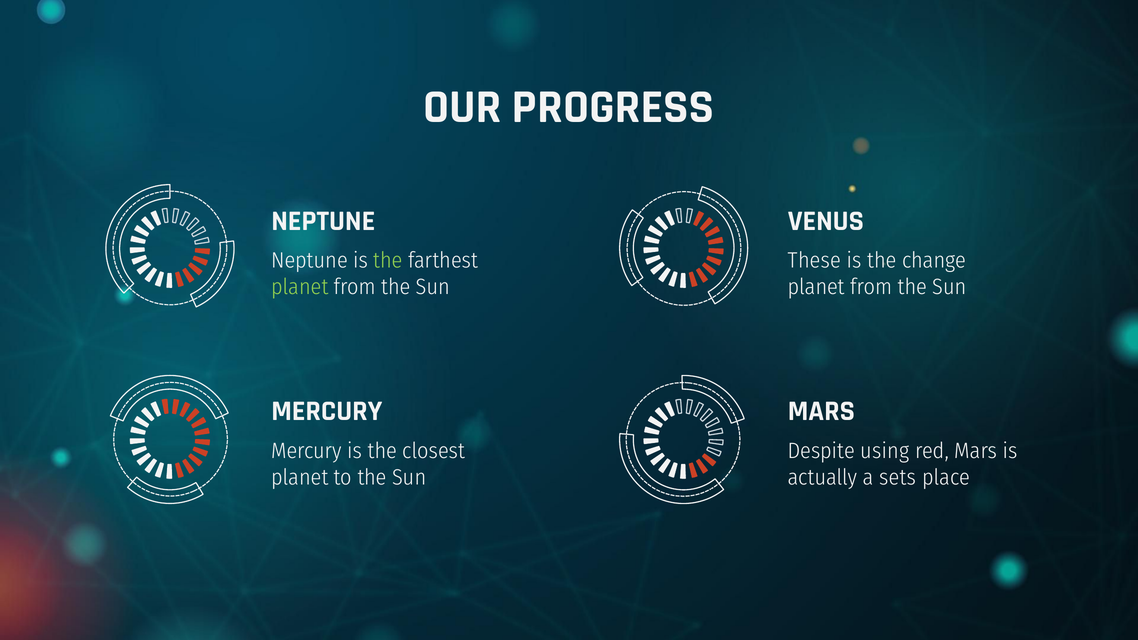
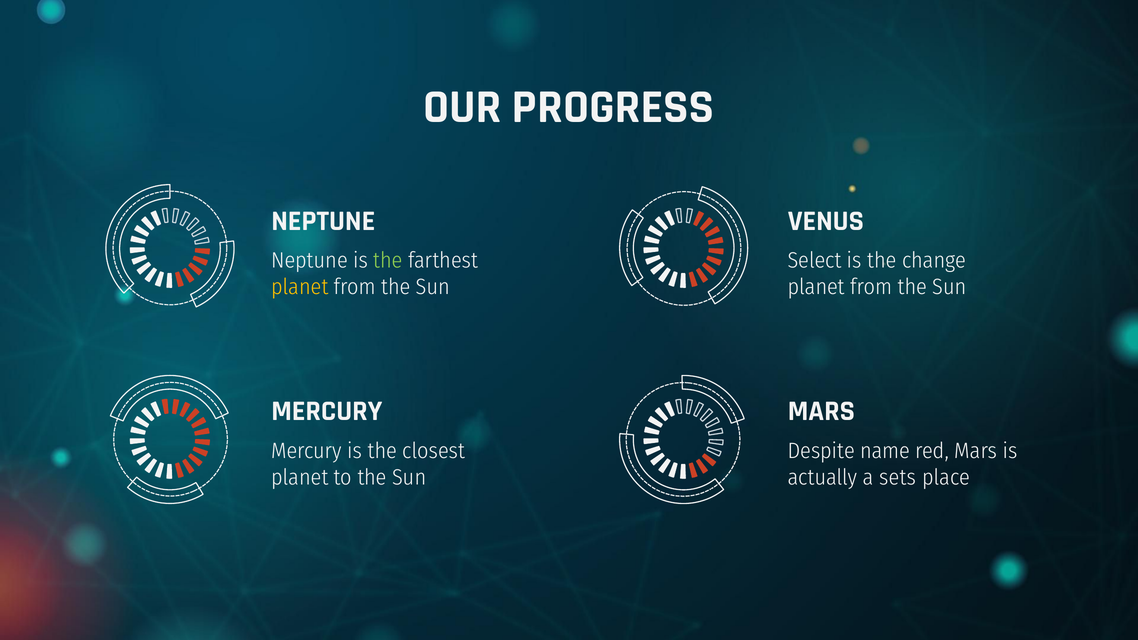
These: These -> Select
planet at (300, 287) colour: light green -> yellow
using: using -> name
